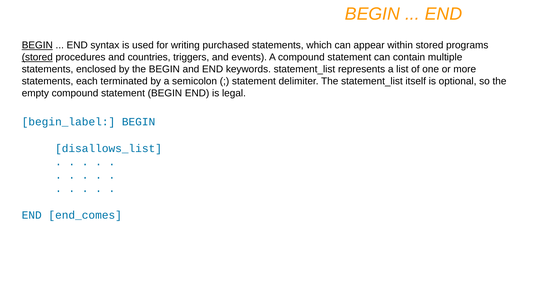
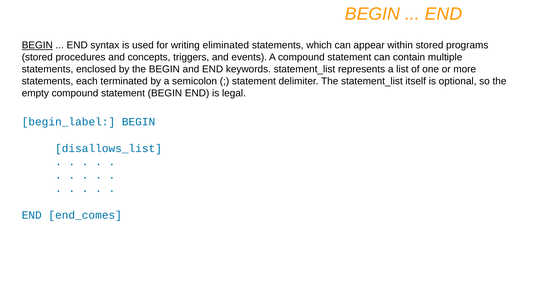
purchased: purchased -> eliminated
stored at (37, 57) underline: present -> none
countries: countries -> concepts
